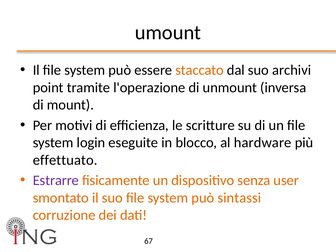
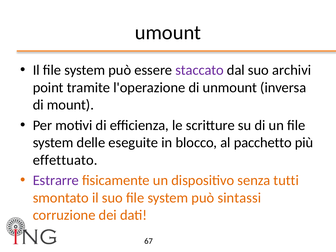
staccato colour: orange -> purple
login: login -> delle
hardware: hardware -> pacchetto
user: user -> tutti
